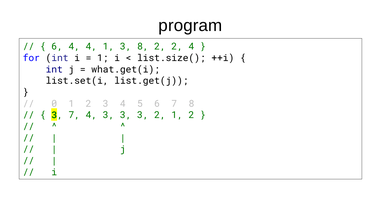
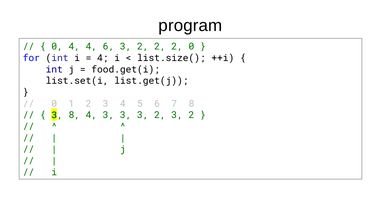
6 at (57, 47): 6 -> 0
4 1: 1 -> 6
8 at (143, 47): 8 -> 2
2 4: 4 -> 0
1 at (103, 58): 1 -> 4
what.get(i: what.get(i -> food.get(i
3 7: 7 -> 8
3 2 1: 1 -> 3
